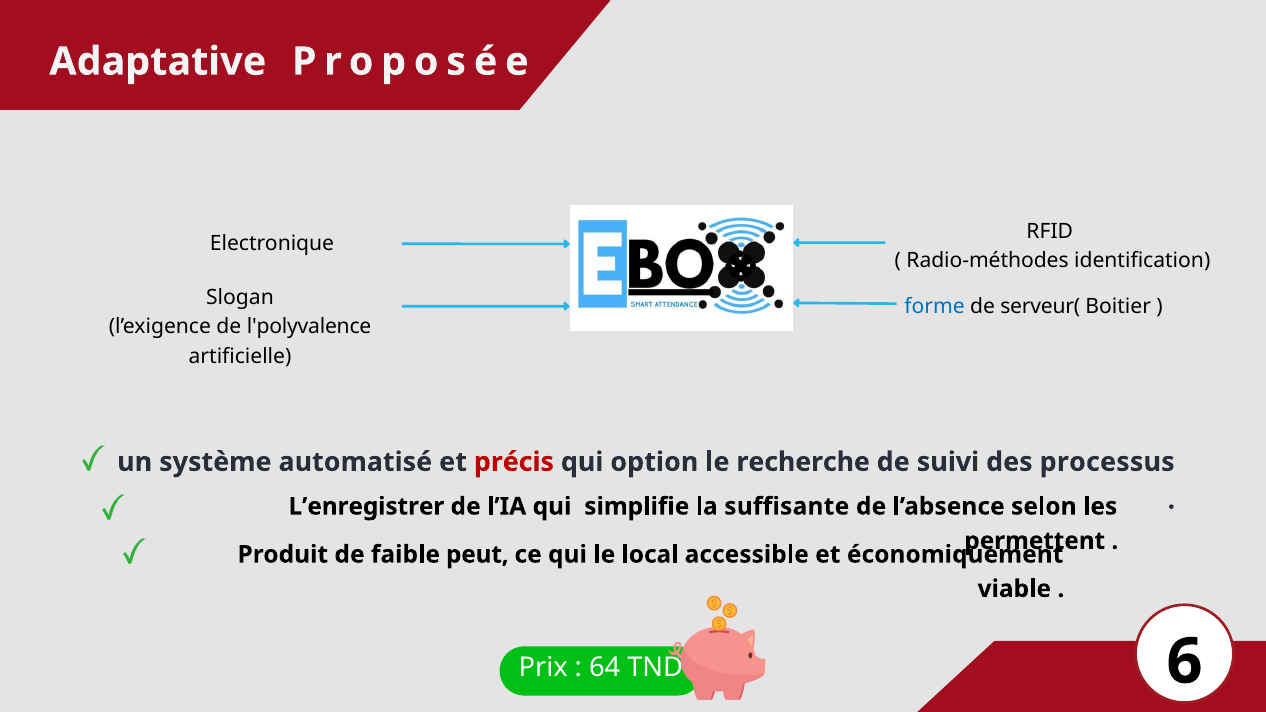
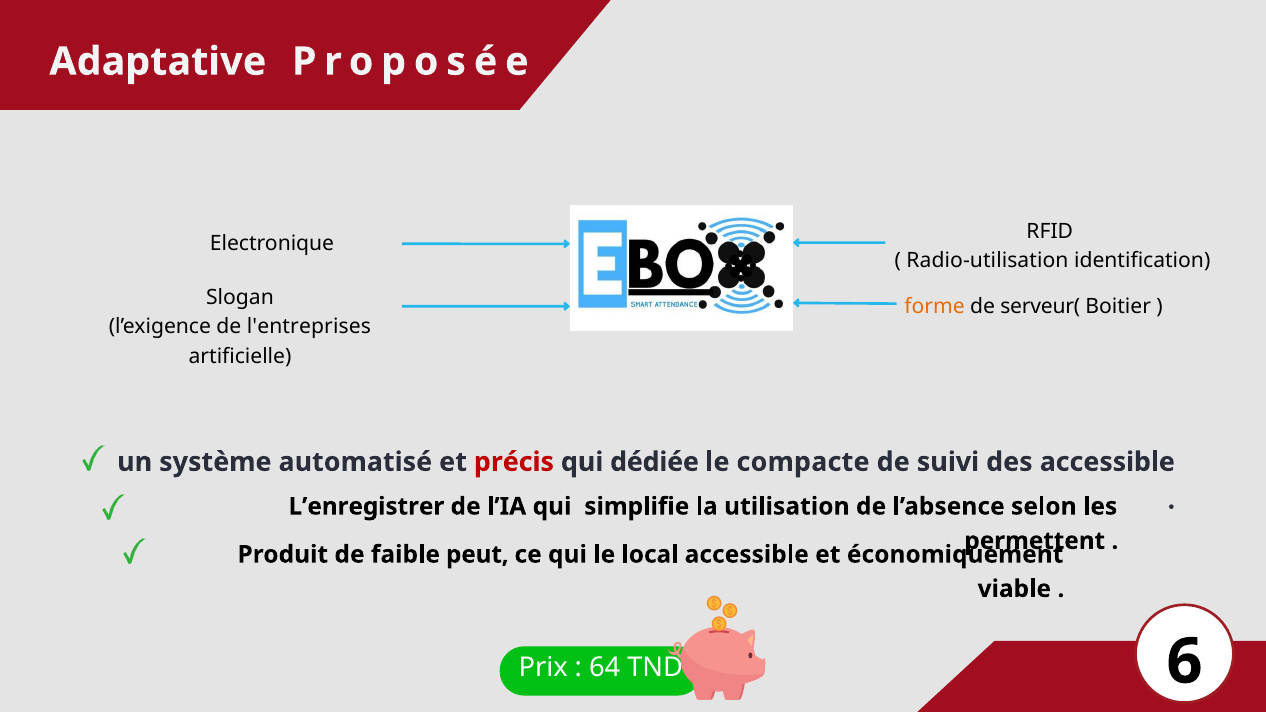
Radio-méthodes: Radio-méthodes -> Radio-utilisation
forme colour: blue -> orange
l'polyvalence: l'polyvalence -> l'entreprises
option: option -> dédiée
recherche: recherche -> compacte
des processus: processus -> accessible
suffisante: suffisante -> utilisation
